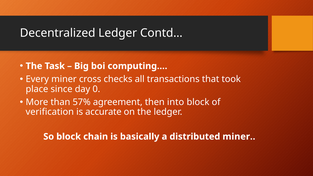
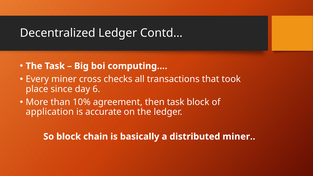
0: 0 -> 6
57%: 57% -> 10%
then into: into -> task
verification: verification -> application
